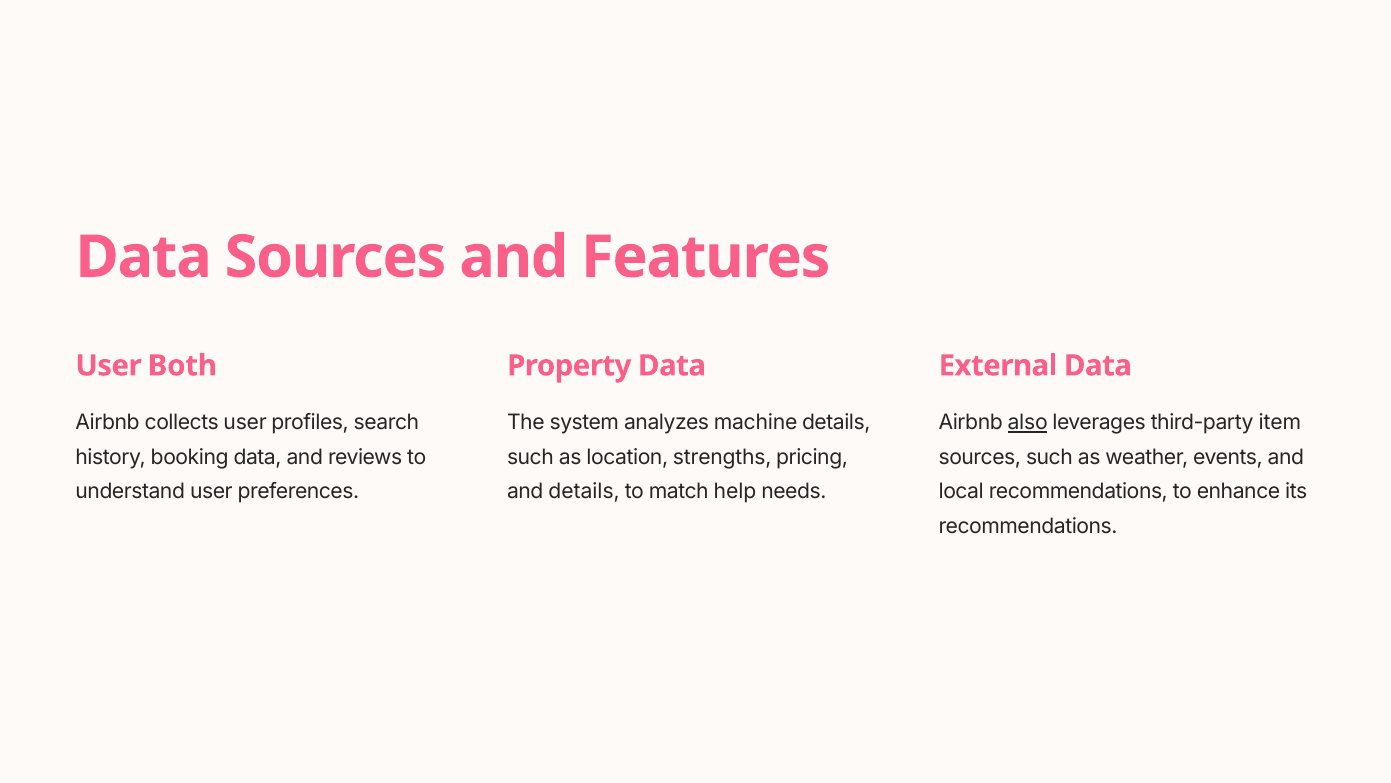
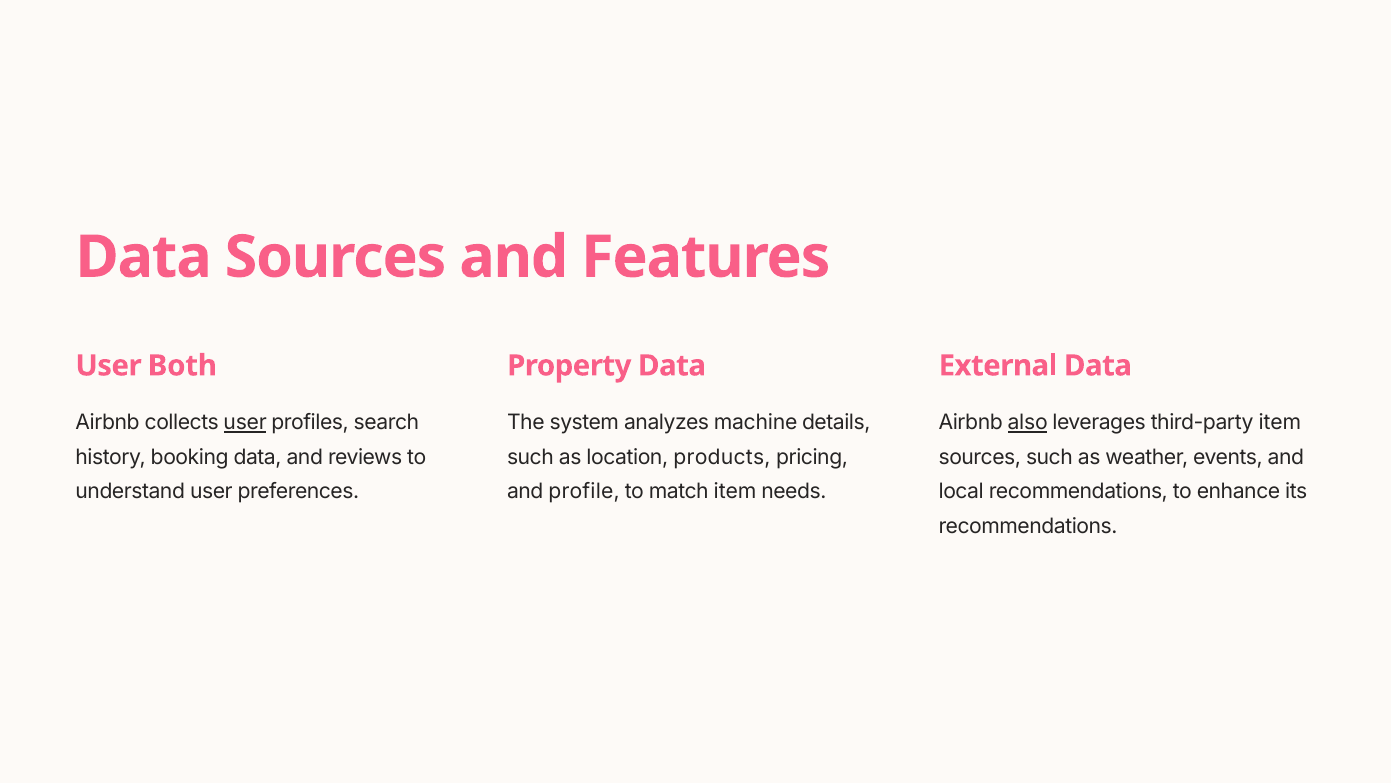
user at (245, 423) underline: none -> present
strengths: strengths -> products
and details: details -> profile
match help: help -> item
